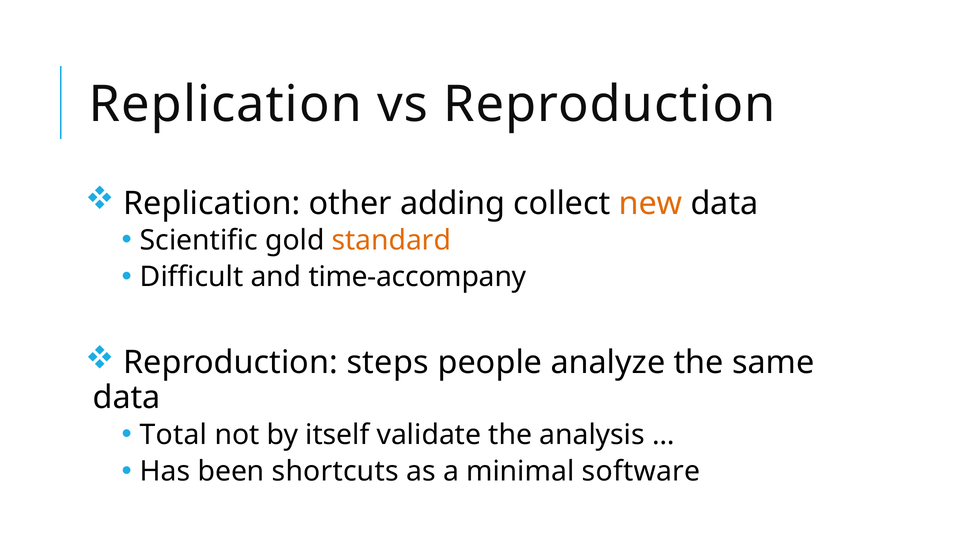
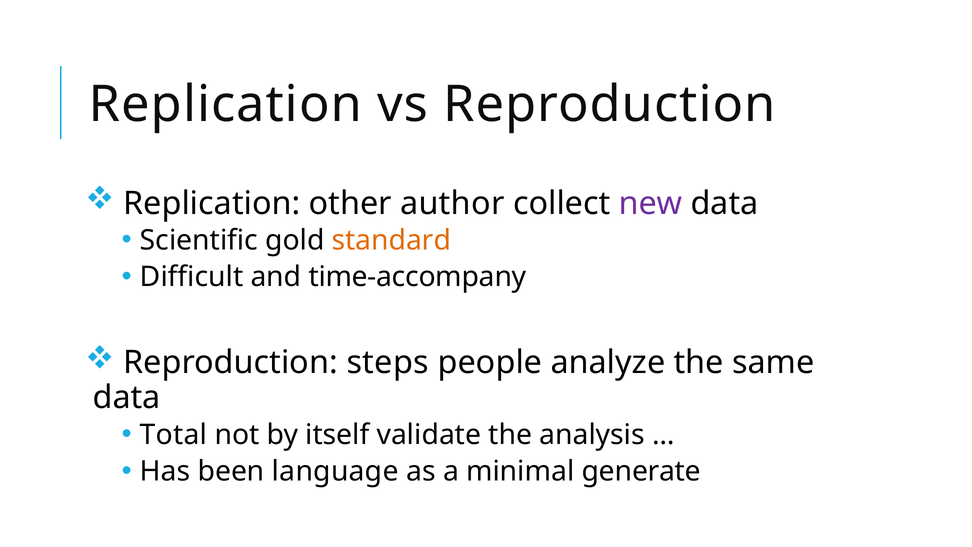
adding: adding -> author
new colour: orange -> purple
shortcuts: shortcuts -> language
software: software -> generate
